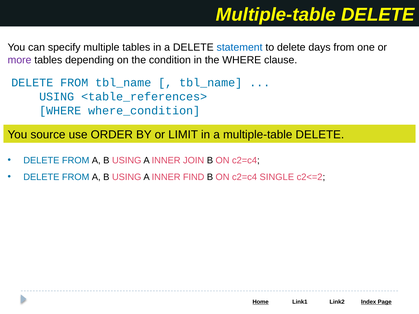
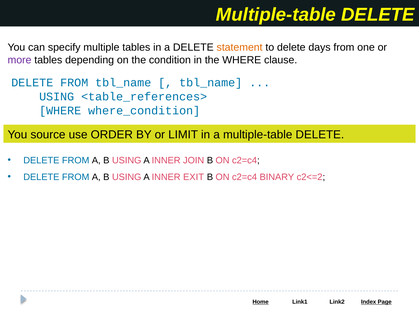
statement colour: blue -> orange
FIND: FIND -> EXIT
SINGLE: SINGLE -> BINARY
